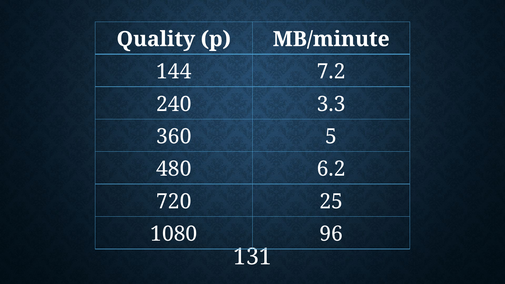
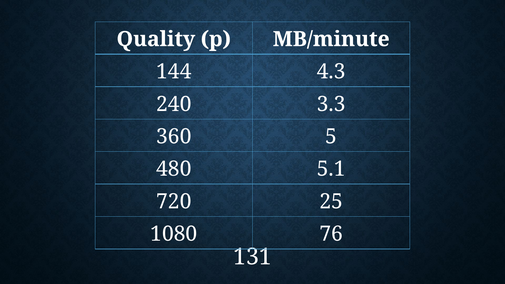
7.2: 7.2 -> 4.3
6.2: 6.2 -> 5.1
96: 96 -> 76
